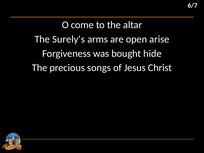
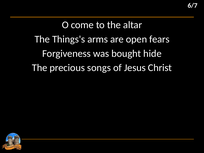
Surely's: Surely's -> Things's
arise: arise -> fears
